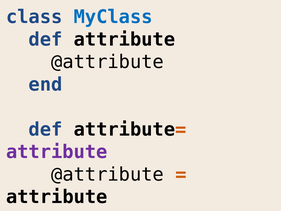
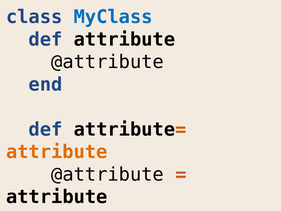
attribute at (57, 152) colour: purple -> orange
